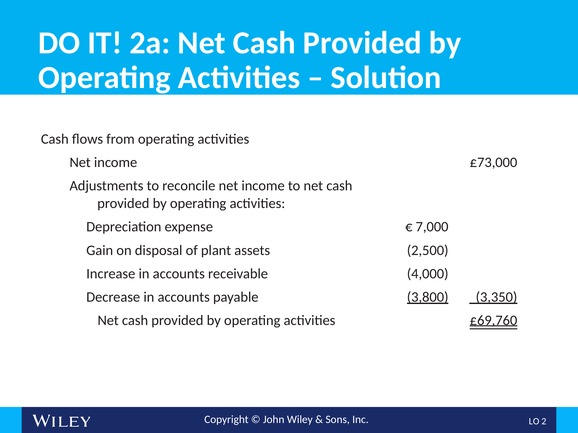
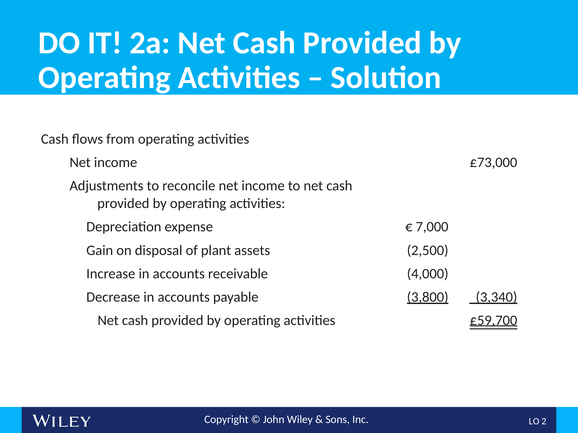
3,350: 3,350 -> 3,340
£69,760: £69,760 -> £59,700
